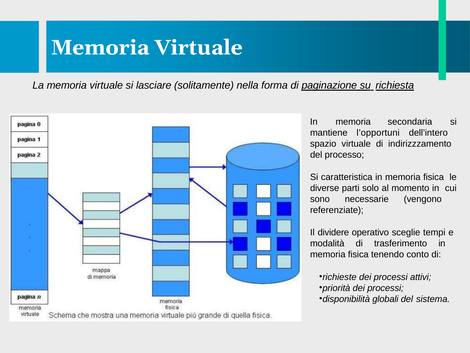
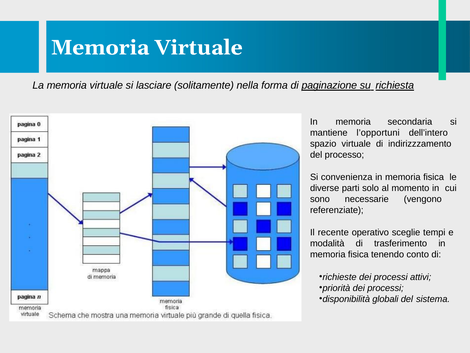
caratteristica: caratteristica -> convenienza
dividere: dividere -> recente
